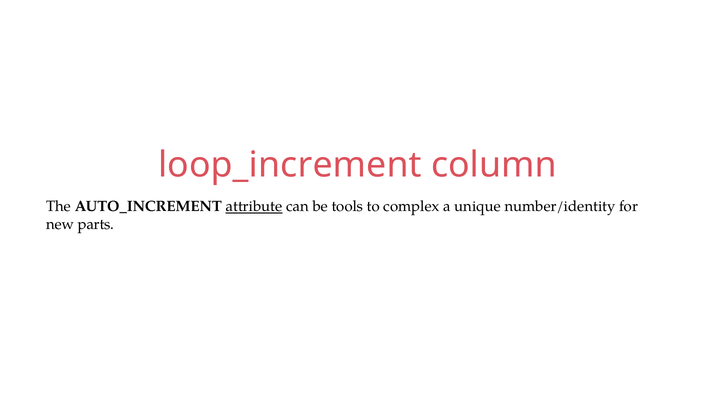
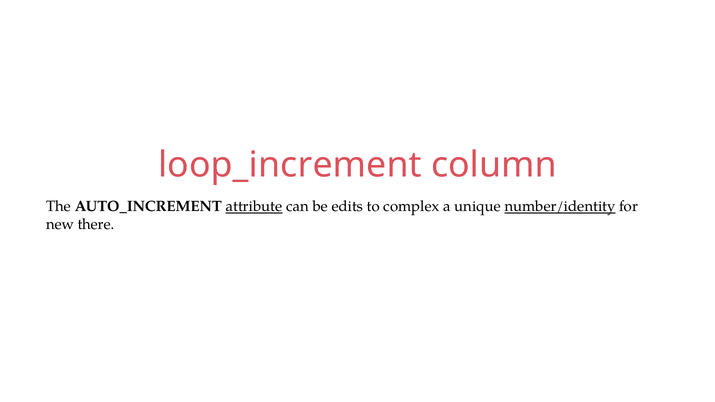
tools: tools -> edits
number/identity underline: none -> present
parts: parts -> there
